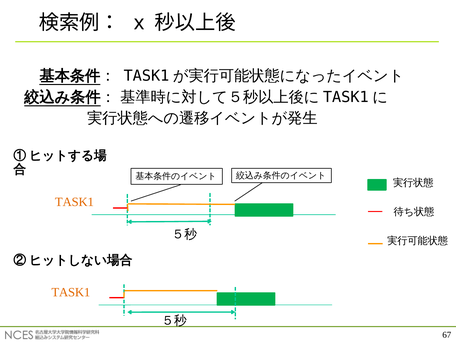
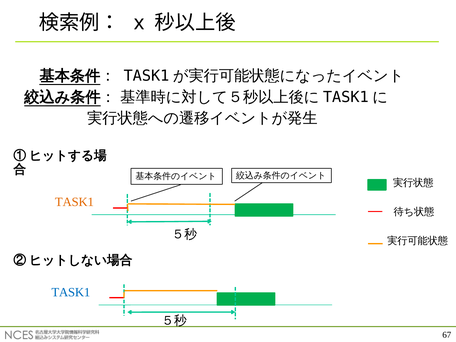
TASK1 at (71, 292) colour: orange -> blue
